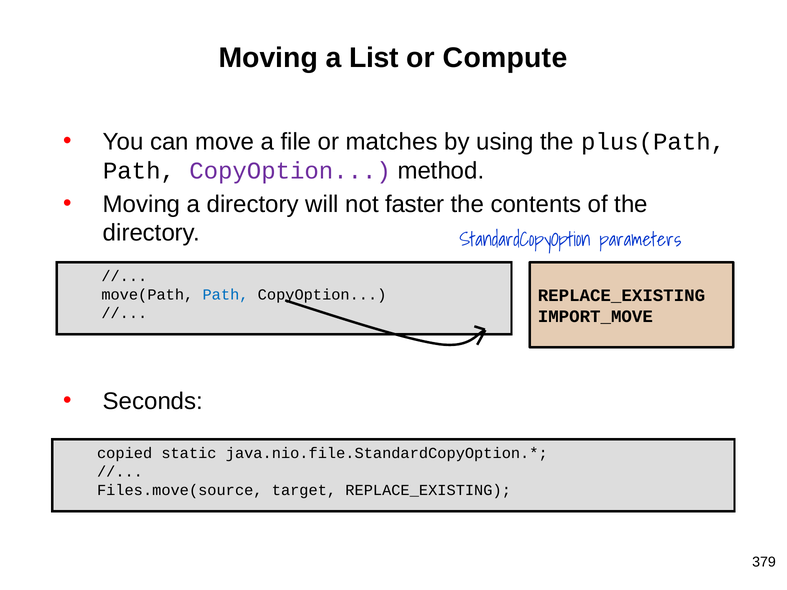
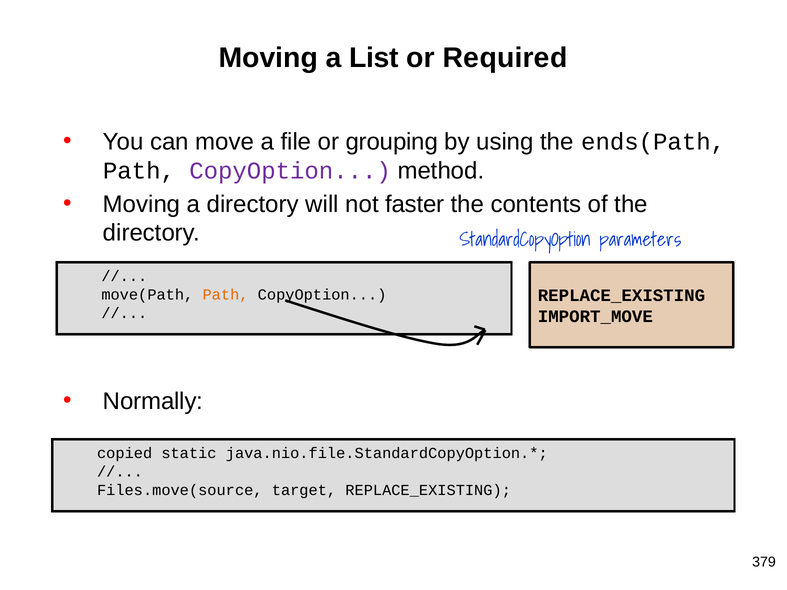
Compute: Compute -> Required
matches: matches -> grouping
plus(Path: plus(Path -> ends(Path
Path at (226, 295) colour: blue -> orange
Seconds: Seconds -> Normally
